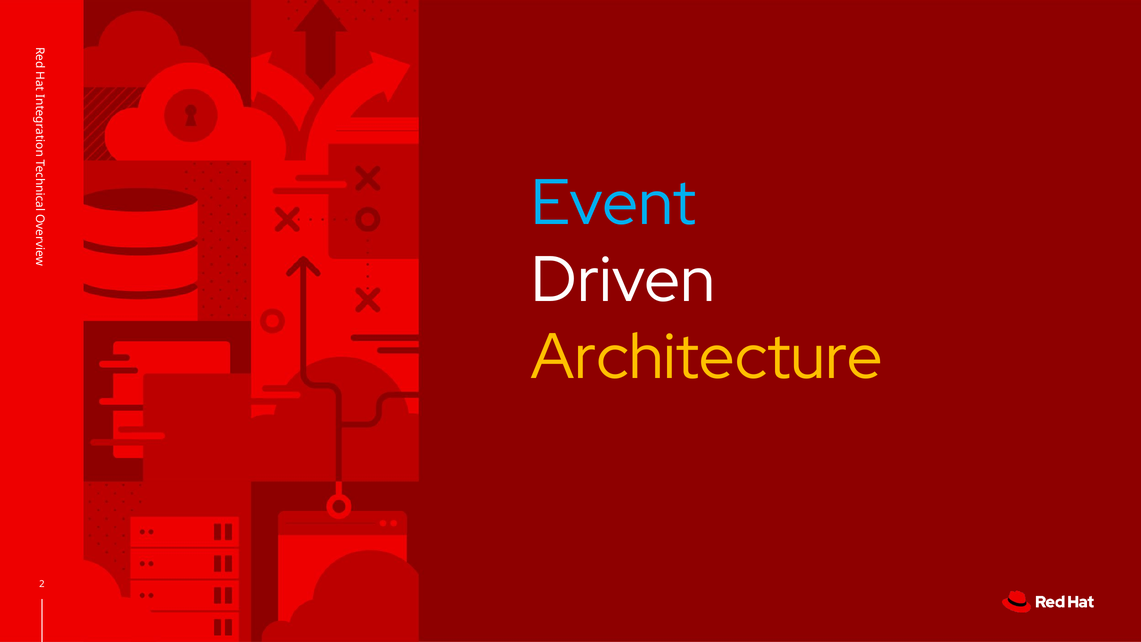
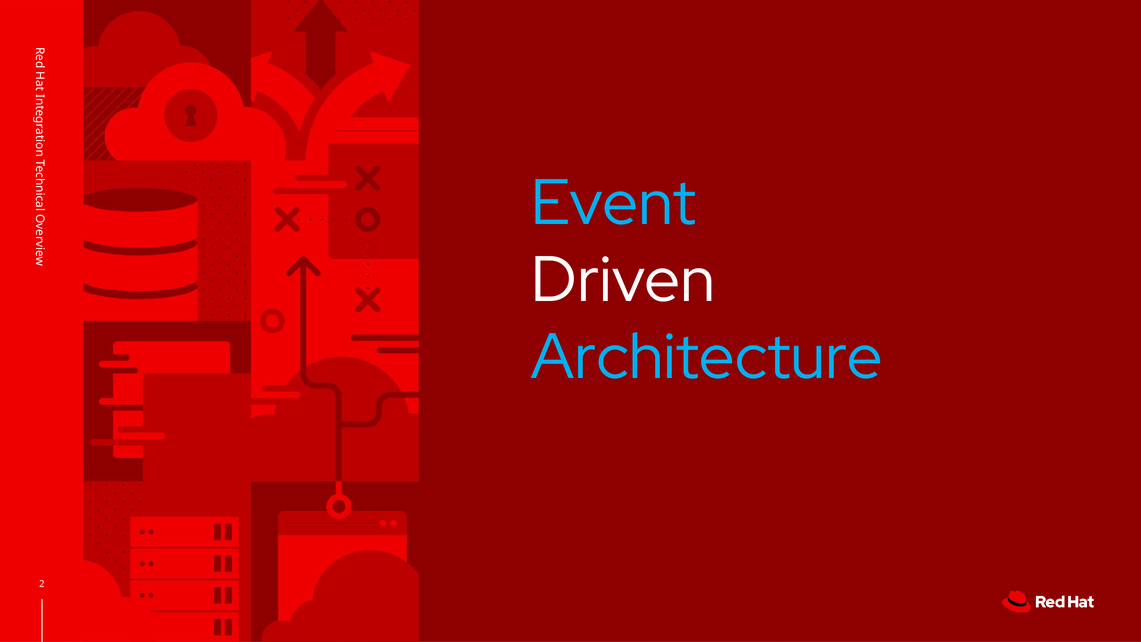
Architecture colour: yellow -> light blue
